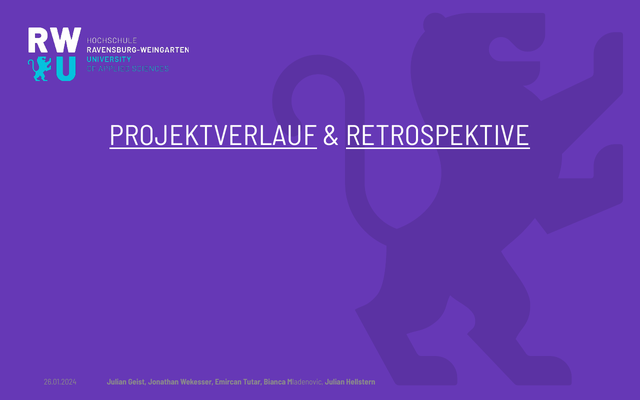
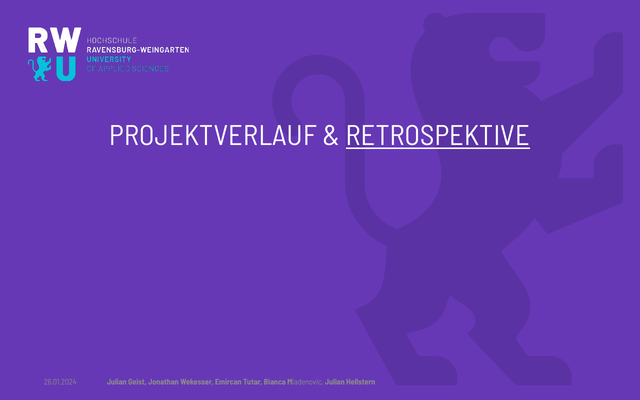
PROJEKTVERLAUF underline: present -> none
